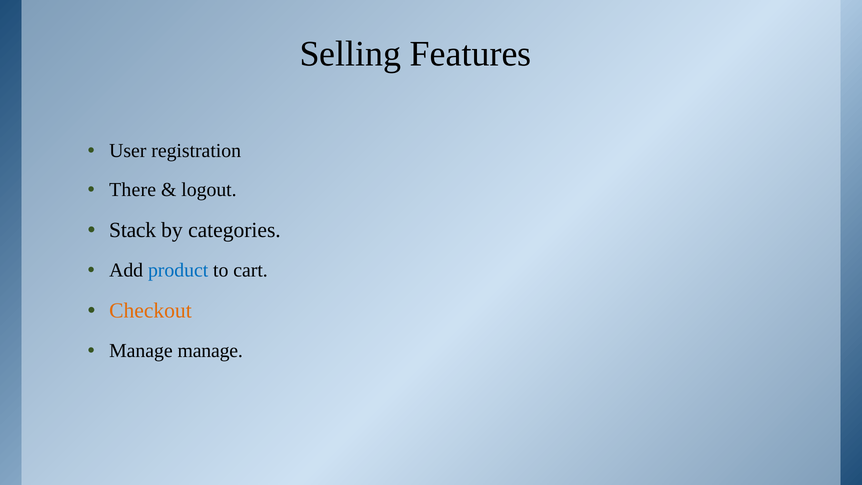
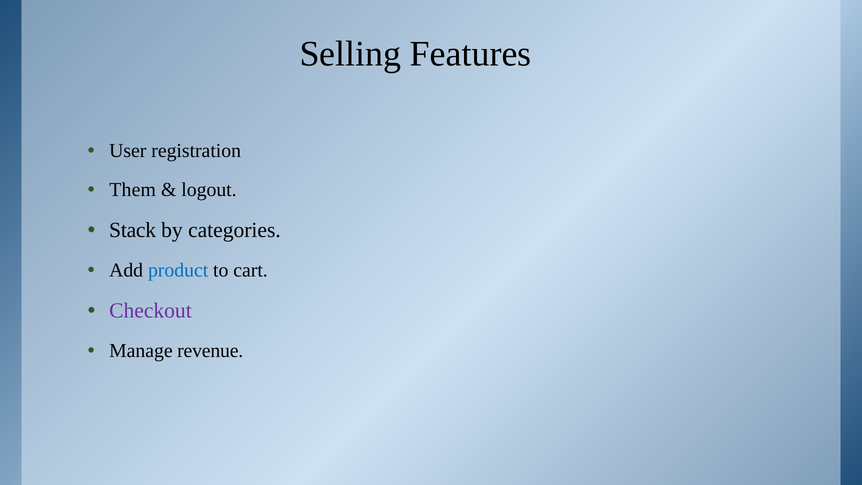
There: There -> Them
Checkout colour: orange -> purple
Manage manage: manage -> revenue
